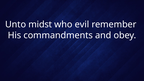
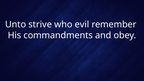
midst: midst -> strive
